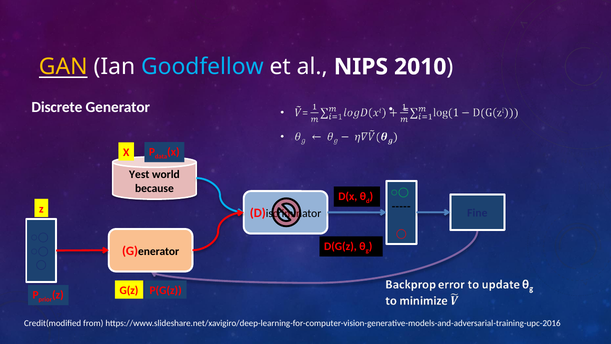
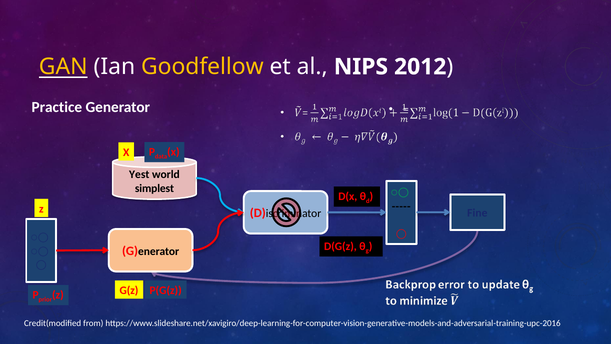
Goodfellow colour: light blue -> yellow
2010: 2010 -> 2012
Discrete: Discrete -> Practice
because: because -> simplest
